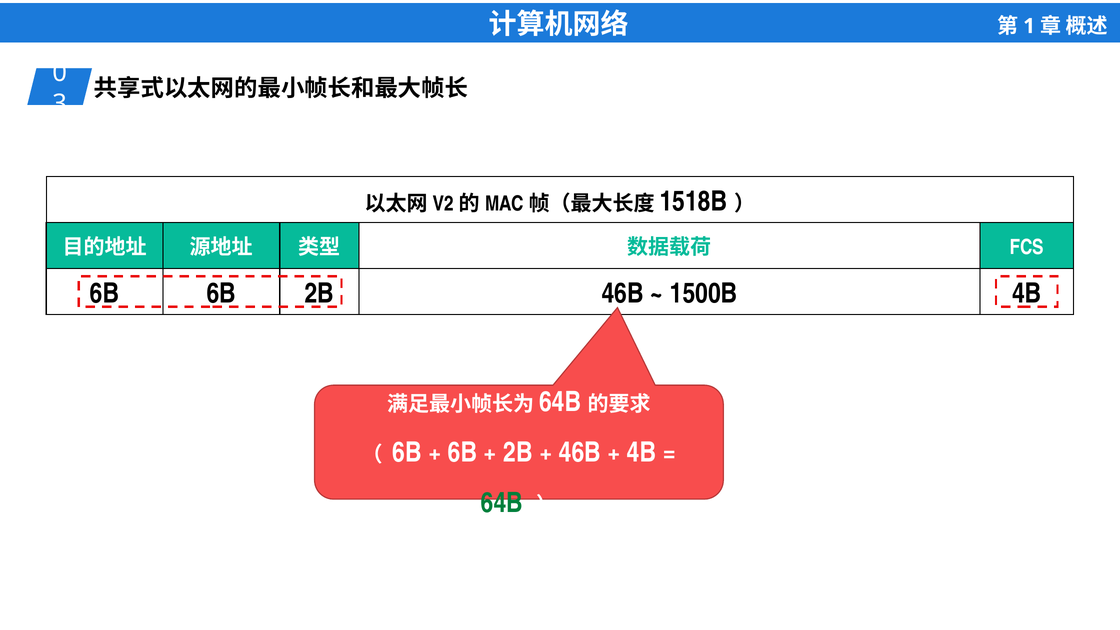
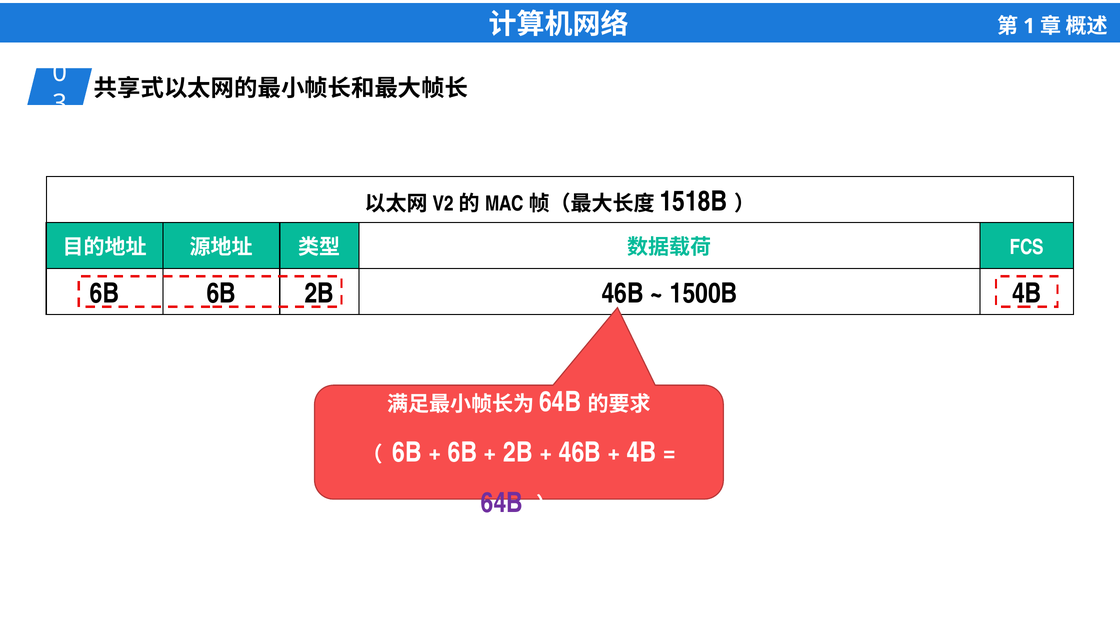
64B at (502, 503) colour: green -> purple
